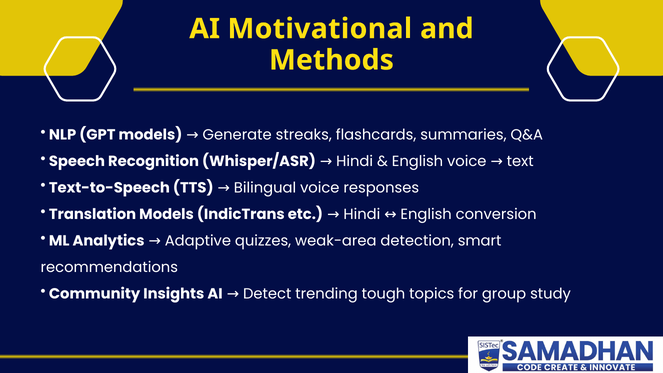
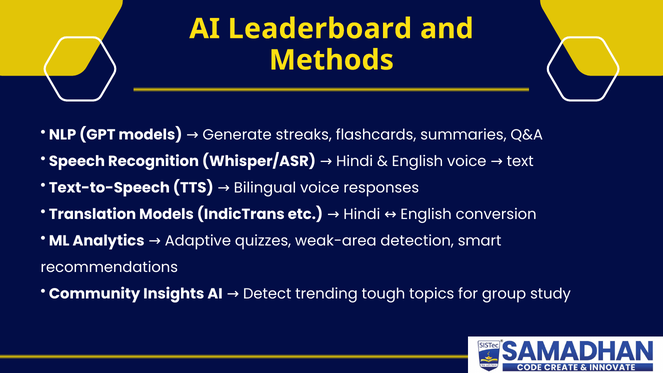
Motivational: Motivational -> Leaderboard
